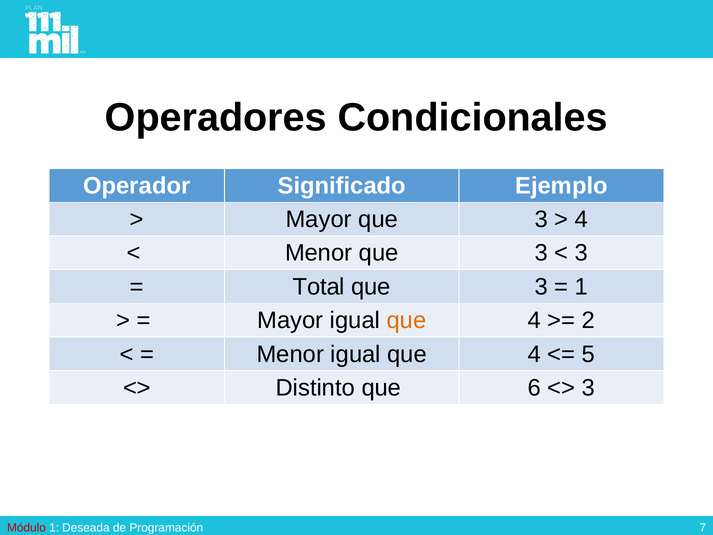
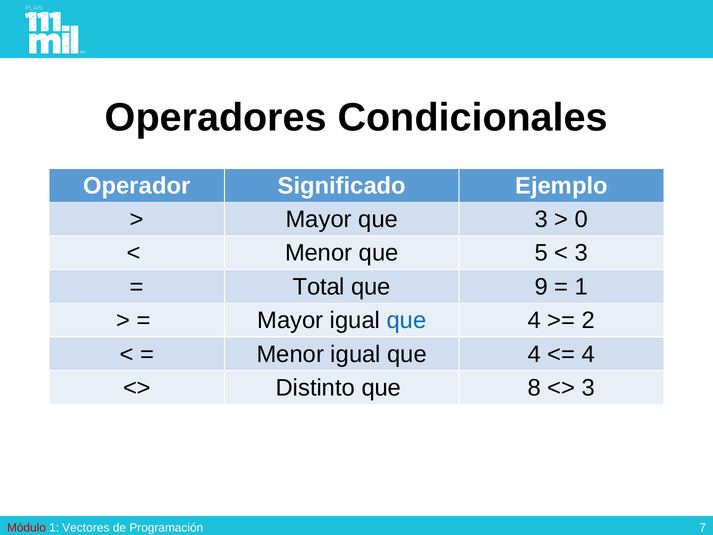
4 at (582, 219): 4 -> 0
Menor que 3: 3 -> 5
3 at (541, 287): 3 -> 9
que at (406, 320) colour: orange -> blue
5 at (588, 354): 5 -> 4
6: 6 -> 8
Deseada: Deseada -> Vectores
